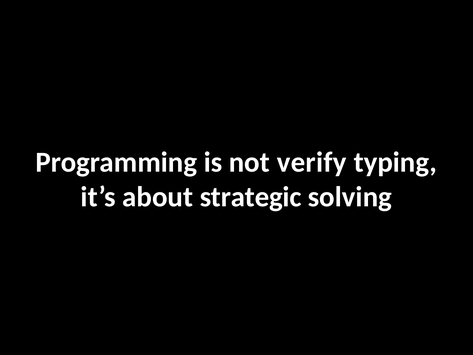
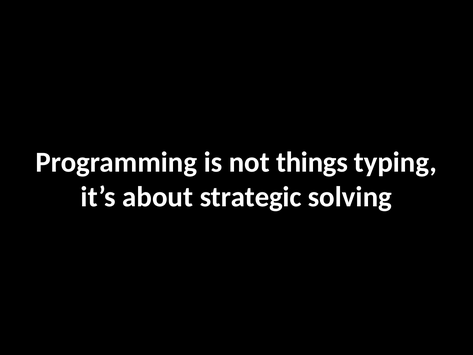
verify: verify -> things
